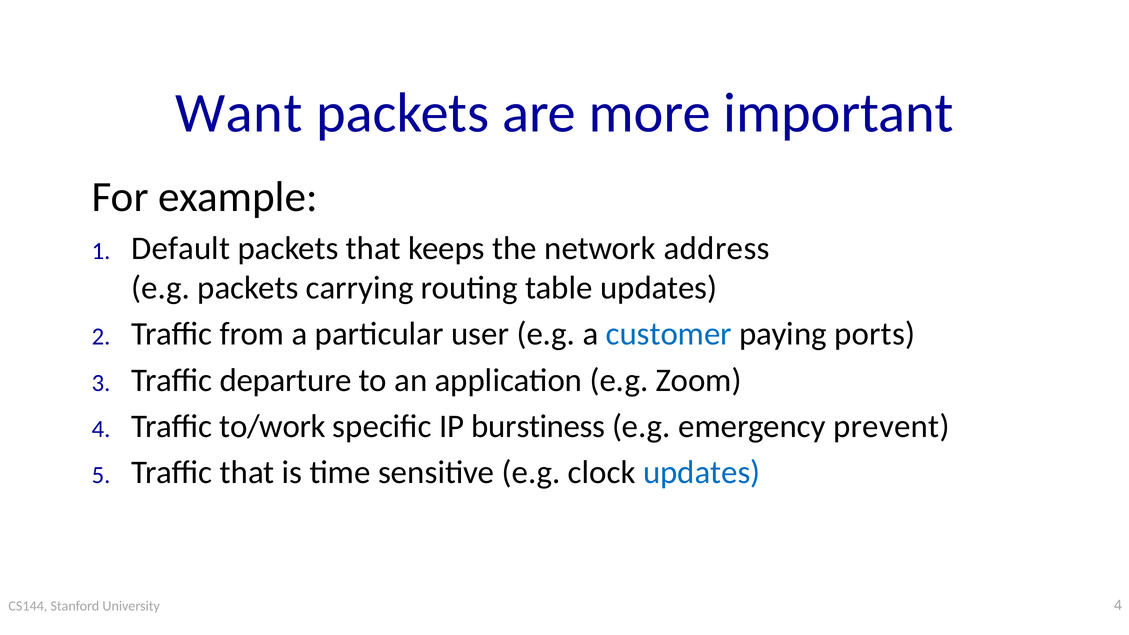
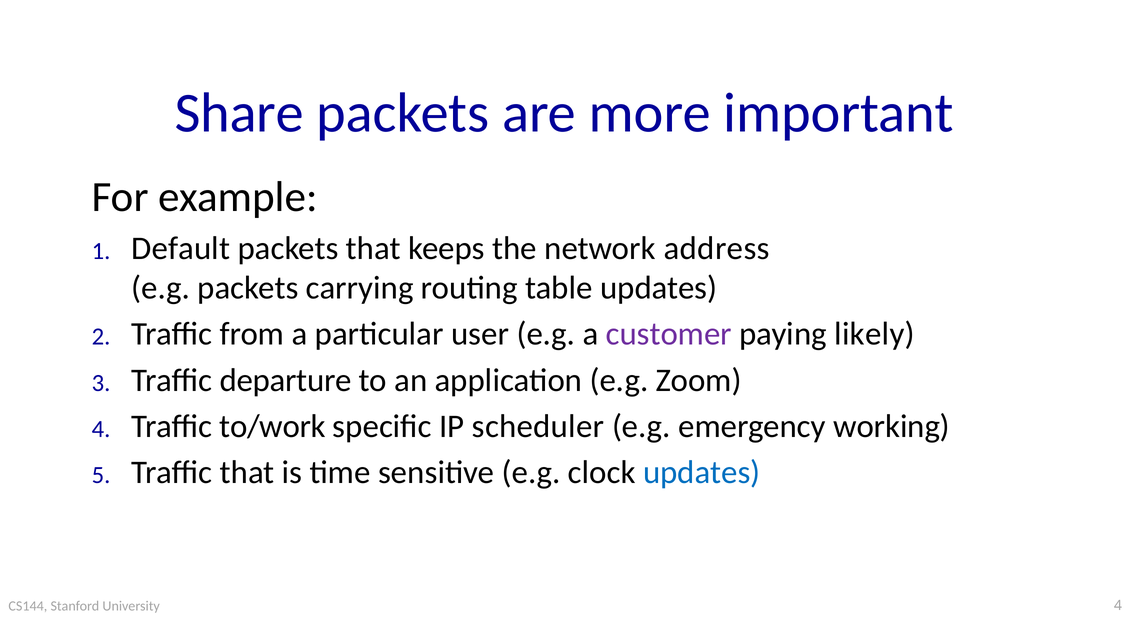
Want: Want -> Share
customer colour: blue -> purple
ports: ports -> likely
burstiness: burstiness -> scheduler
prevent: prevent -> working
